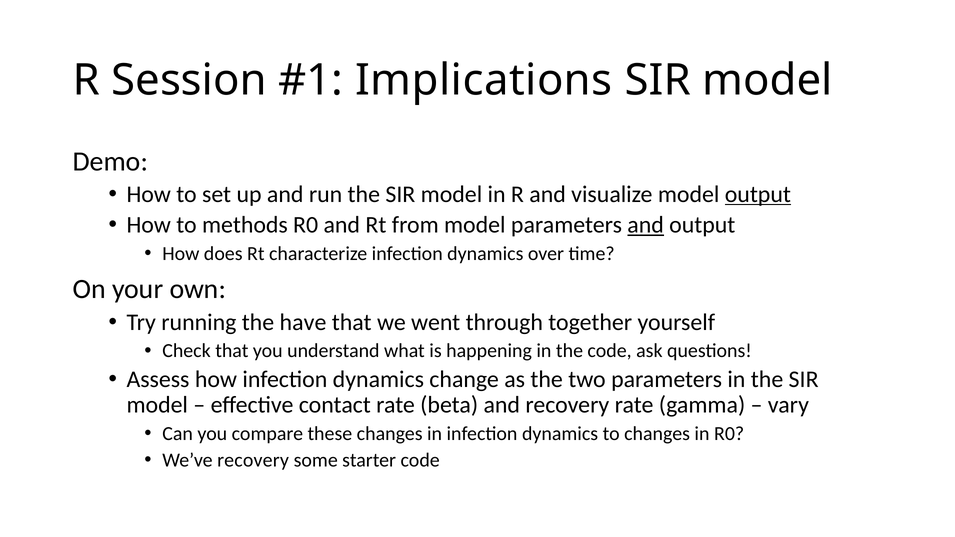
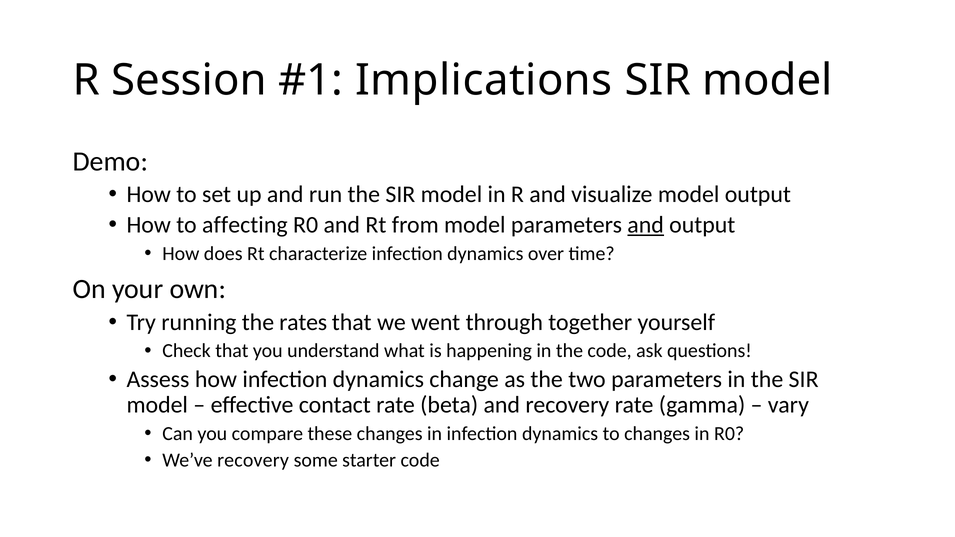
output at (758, 194) underline: present -> none
methods: methods -> affecting
have: have -> rates
